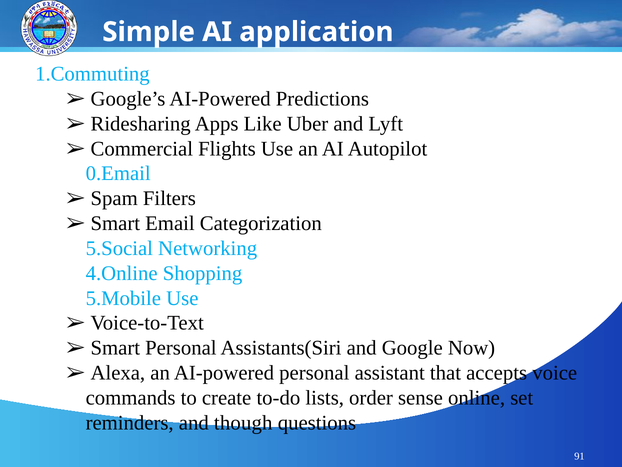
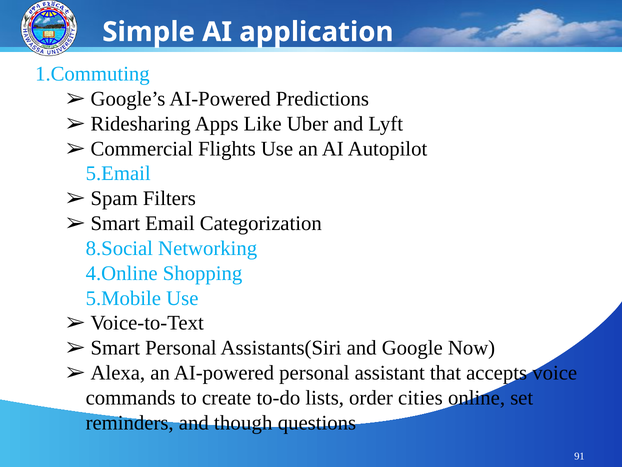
0.Email: 0.Email -> 5.Email
5.Social: 5.Social -> 8.Social
sense: sense -> cities
